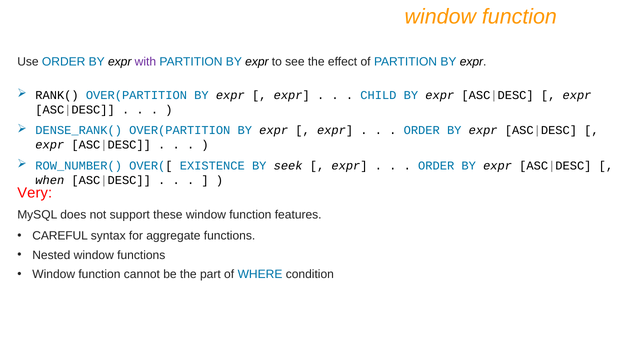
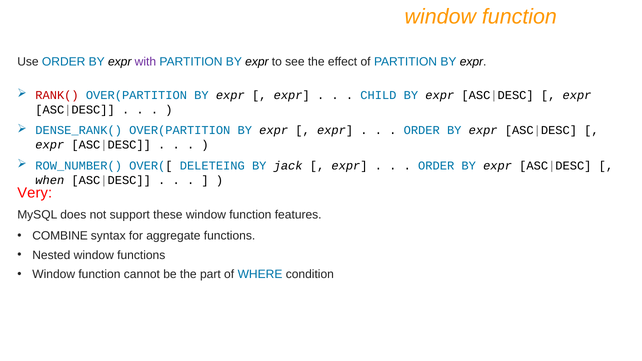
RANK( colour: black -> red
EXISTENCE: EXISTENCE -> DELETEING
seek: seek -> jack
CAREFUL: CAREFUL -> COMBINE
